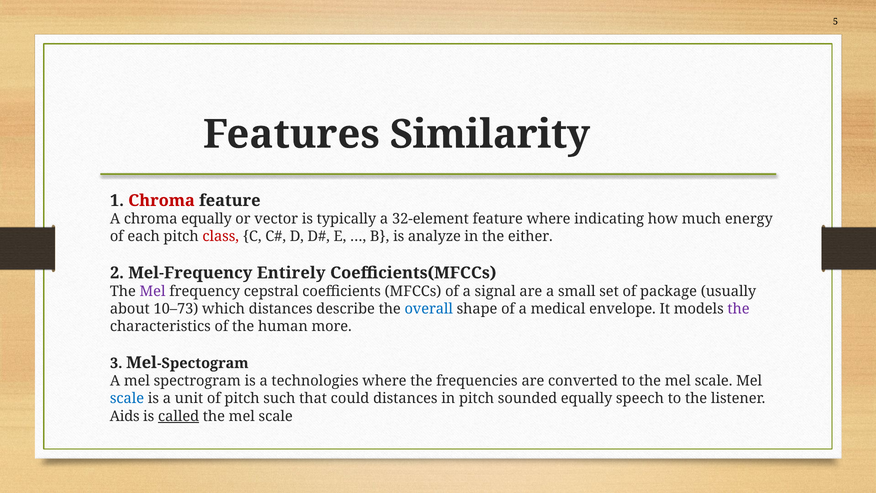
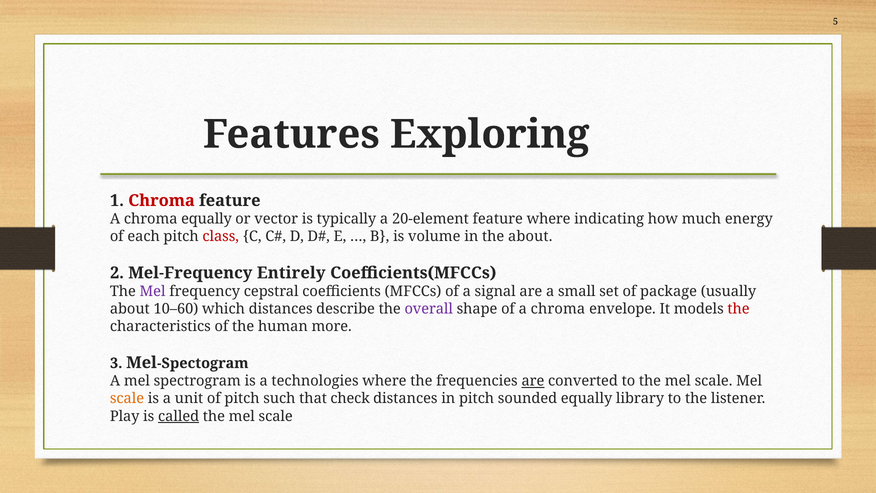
Similarity: Similarity -> Exploring
32-element: 32-element -> 20-element
analyze: analyze -> volume
the either: either -> about
10–73: 10–73 -> 10–60
overall colour: blue -> purple
of a medical: medical -> chroma
the at (739, 309) colour: purple -> red
are at (533, 381) underline: none -> present
scale at (127, 398) colour: blue -> orange
could: could -> check
speech: speech -> library
Aids: Aids -> Play
